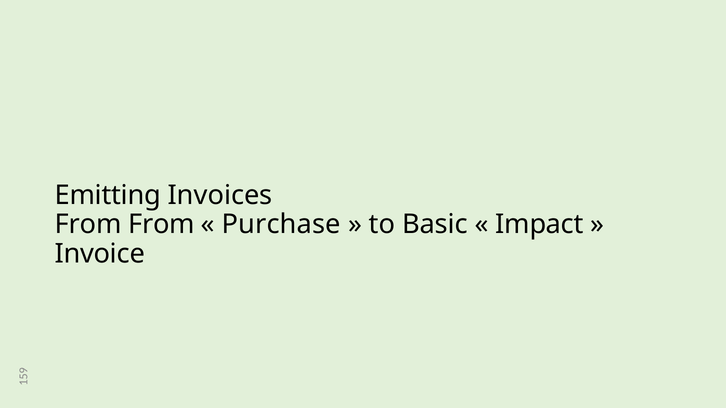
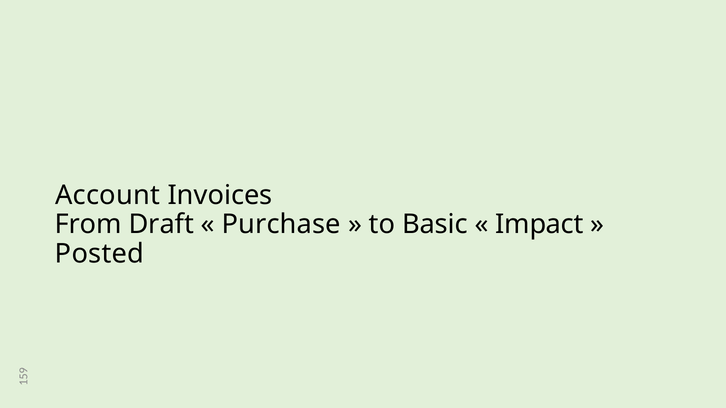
Emitting: Emitting -> Account
From From: From -> Draft
Invoice: Invoice -> Posted
